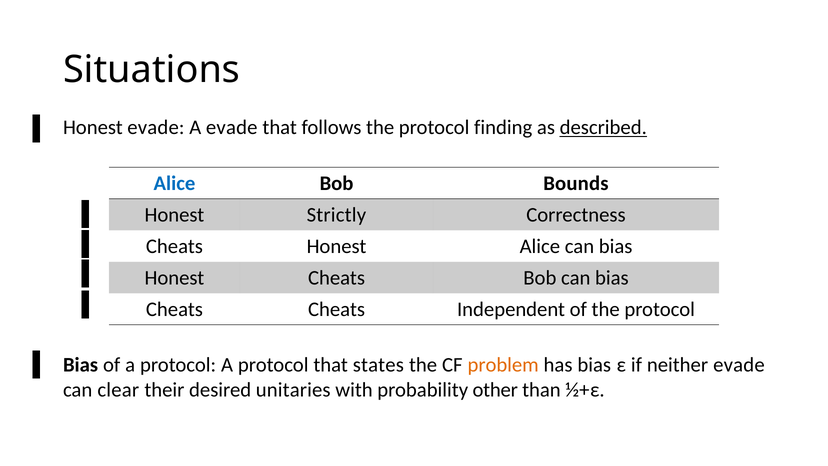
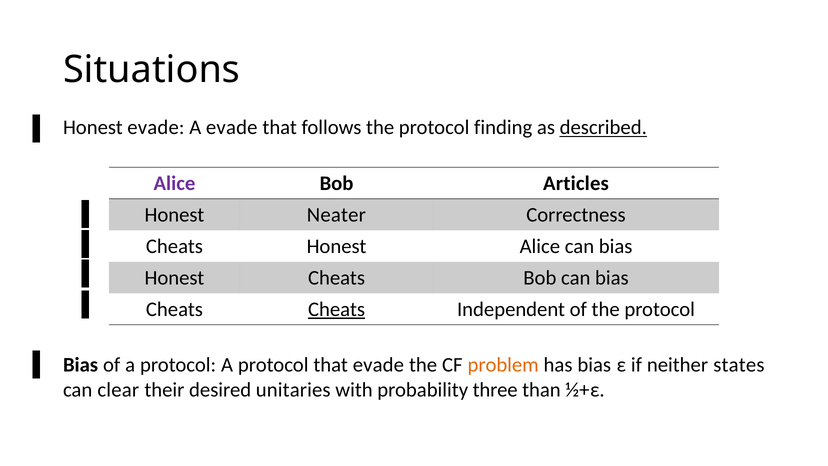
Alice at (174, 183) colour: blue -> purple
Bounds: Bounds -> Articles
Strictly: Strictly -> Neater
Cheats at (337, 309) underline: none -> present
that states: states -> evade
neither evade: evade -> states
other: other -> three
